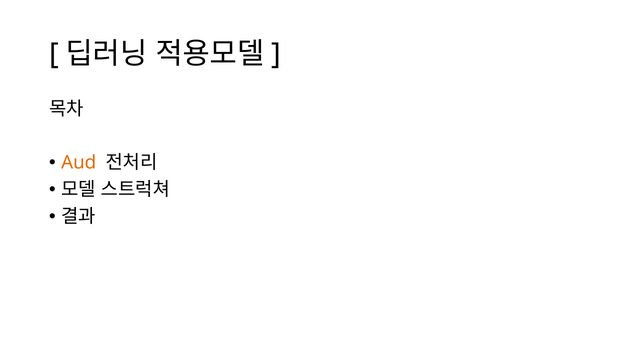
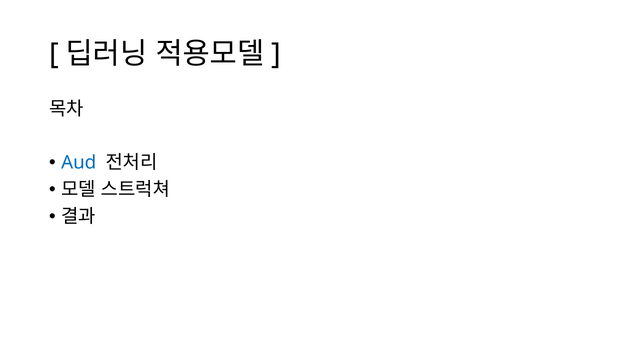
Aud colour: orange -> blue
